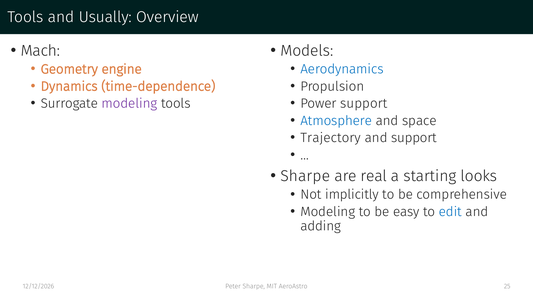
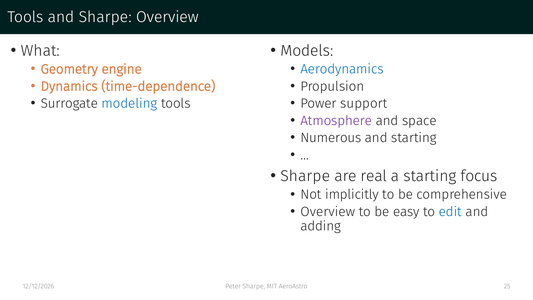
and Usually: Usually -> Sharpe
Mach: Mach -> What
modeling at (129, 103) colour: purple -> blue
Atmosphere colour: blue -> purple
Trajectory: Trajectory -> Numerous
and support: support -> starting
looks: looks -> focus
Modeling at (328, 212): Modeling -> Overview
